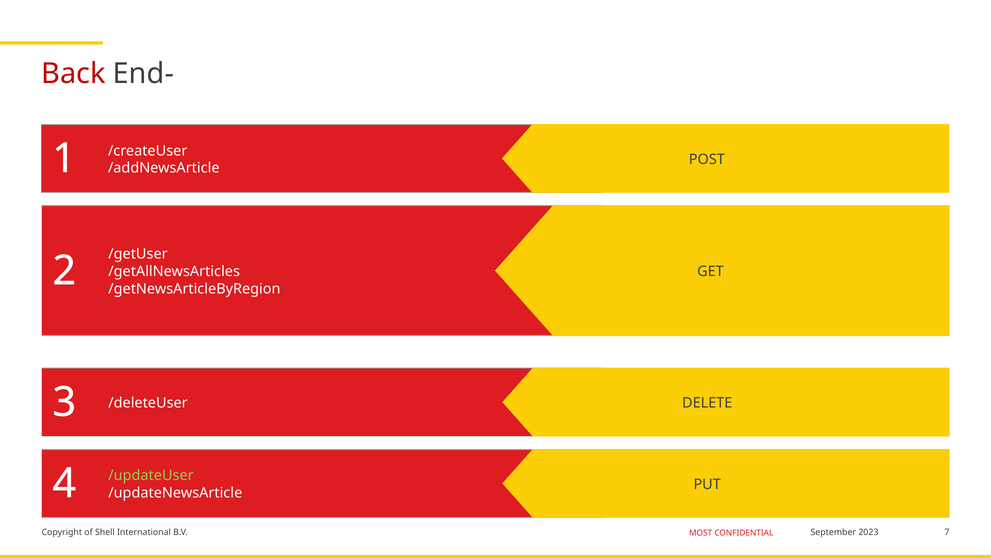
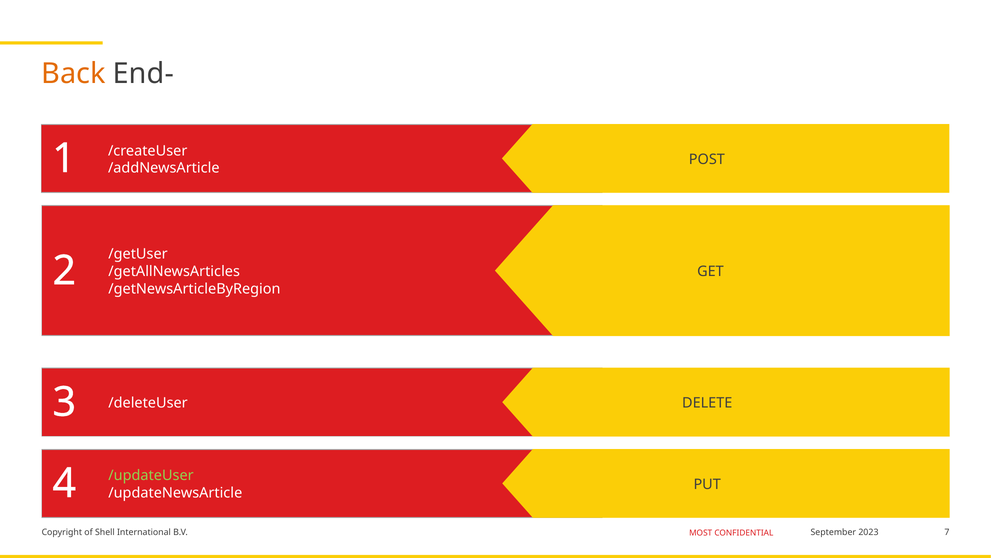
Back colour: red -> orange
